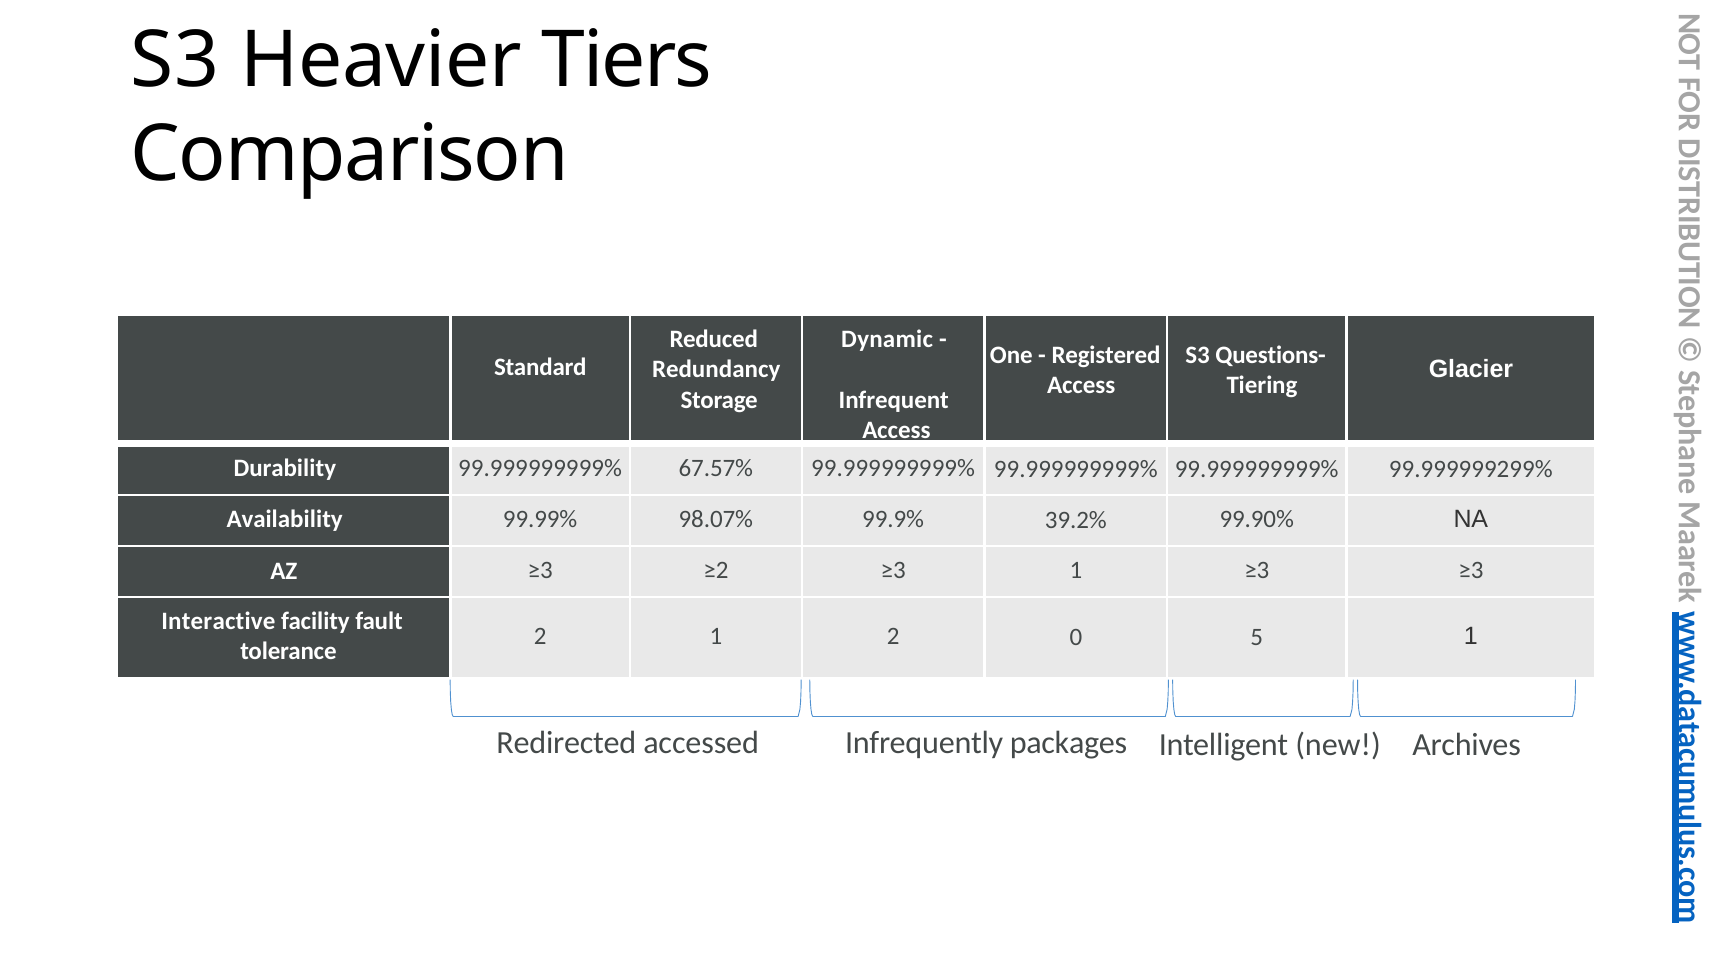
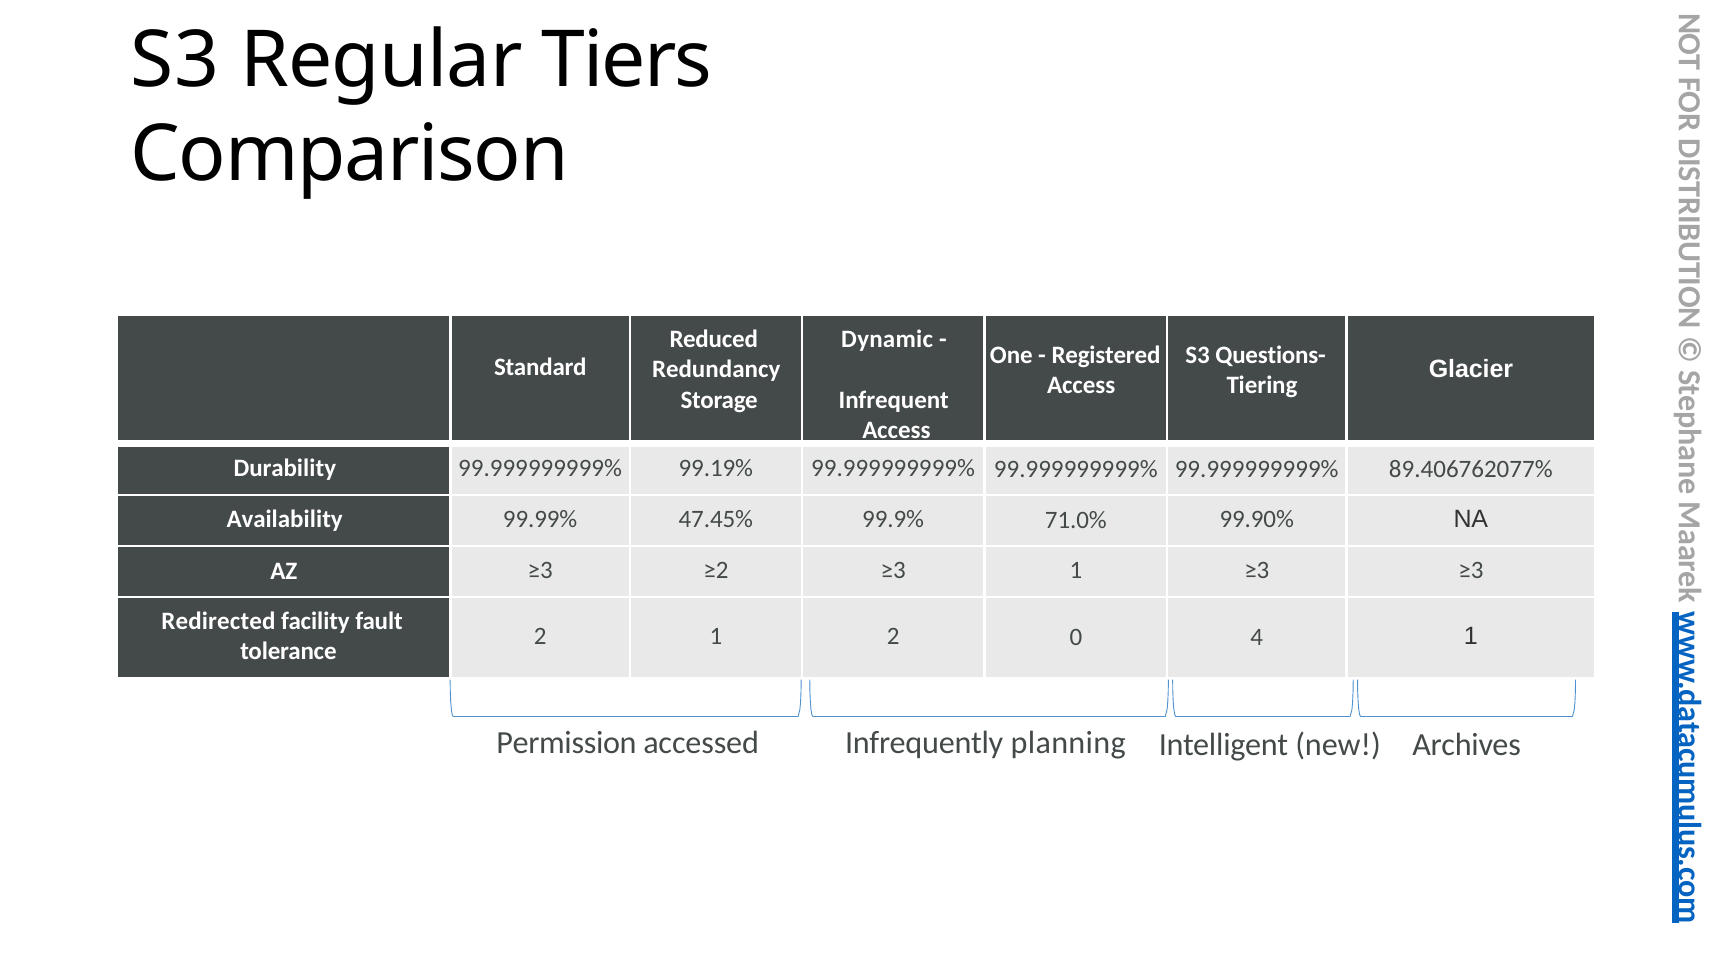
Heavier: Heavier -> Regular
67.57%: 67.57% -> 99.19%
99.999999299%: 99.999999299% -> 89.406762077%
98.07%: 98.07% -> 47.45%
39.2%: 39.2% -> 71.0%
Interactive: Interactive -> Redirected
5: 5 -> 4
Redirected: Redirected -> Permission
packages: packages -> planning
